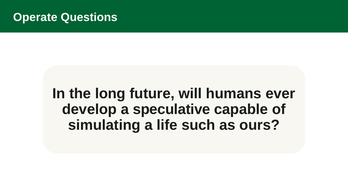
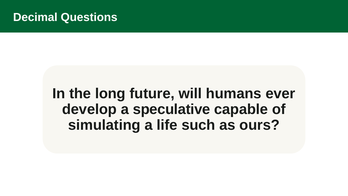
Operate: Operate -> Decimal
